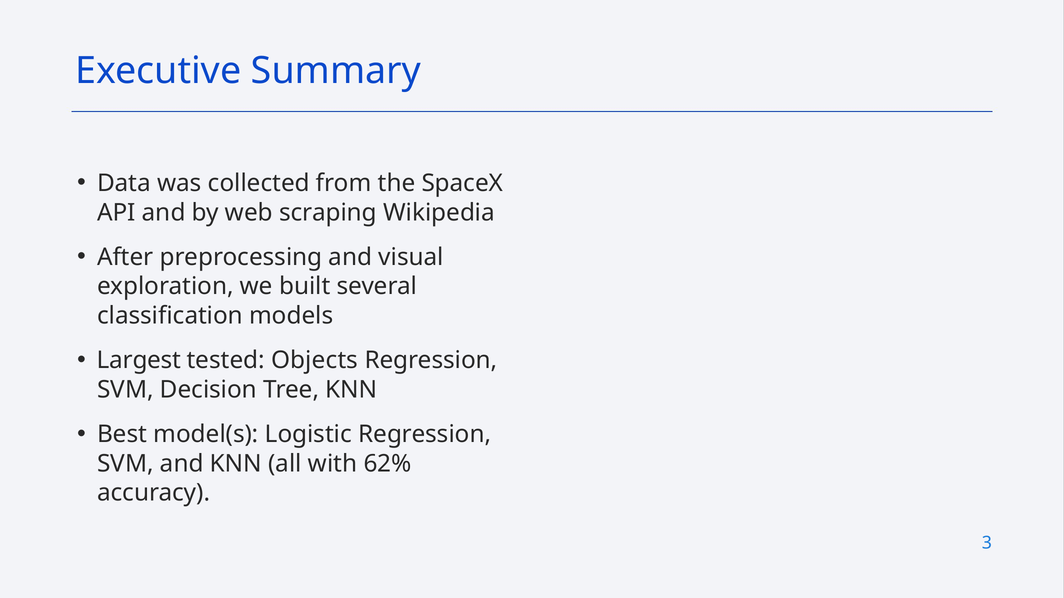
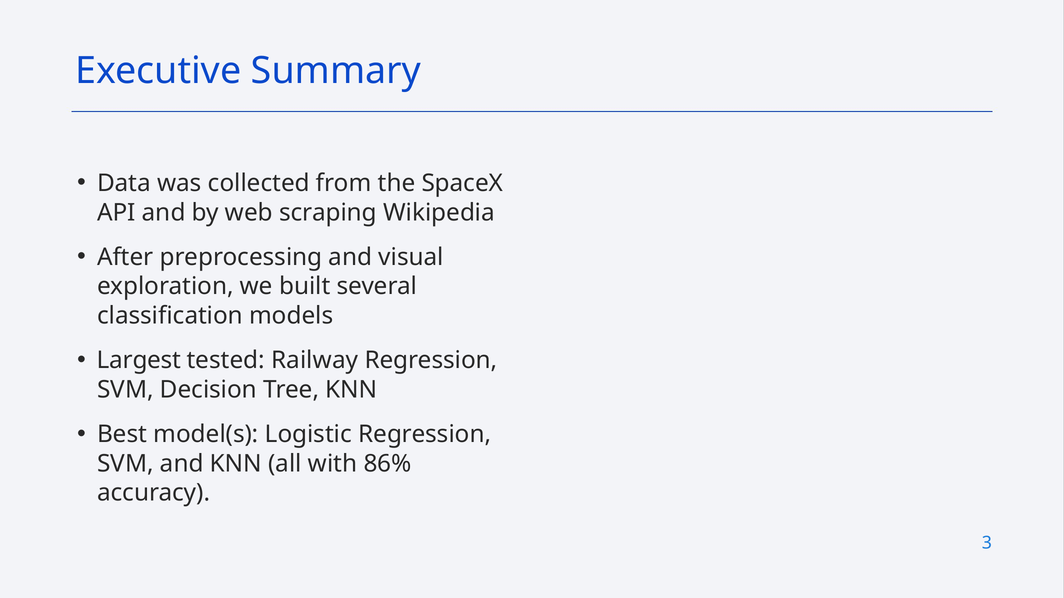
Objects: Objects -> Railway
62%: 62% -> 86%
